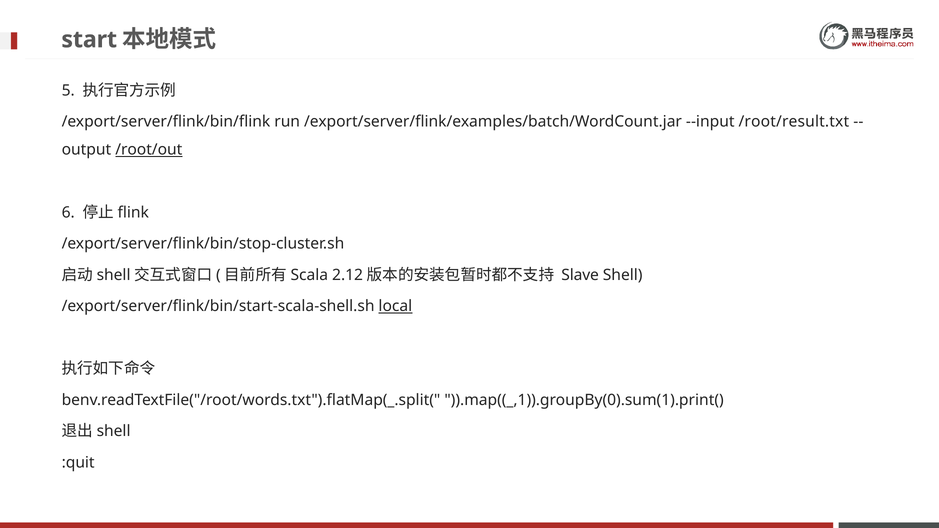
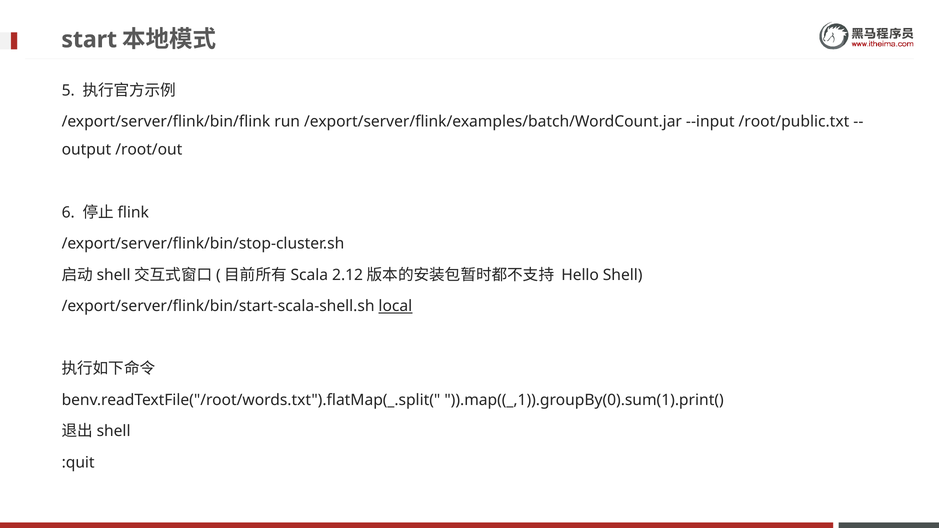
/root/result.txt: /root/result.txt -> /root/public.txt
/root/out underline: present -> none
Slave: Slave -> Hello
